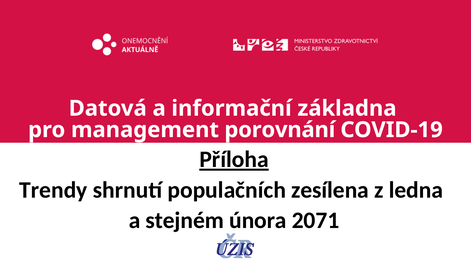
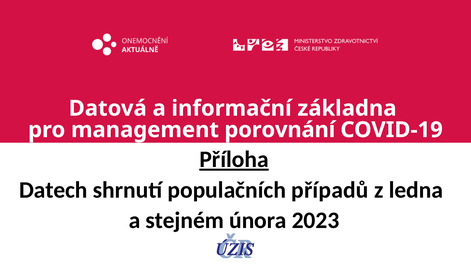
Trendy: Trendy -> Datech
zesílena: zesílena -> případů
2071: 2071 -> 2023
